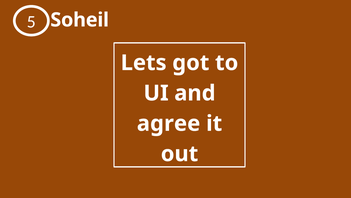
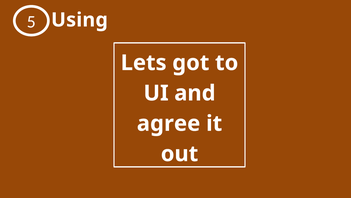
Soheil: Soheil -> Using
